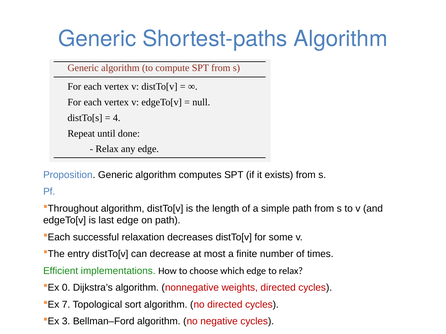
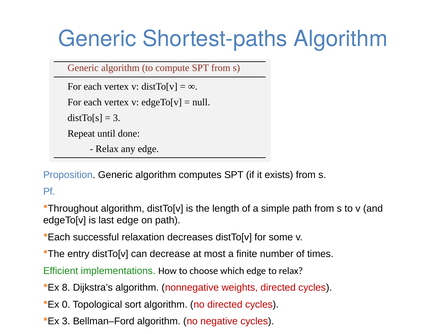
4 at (117, 118): 4 -> 3
0: 0 -> 8
7: 7 -> 0
